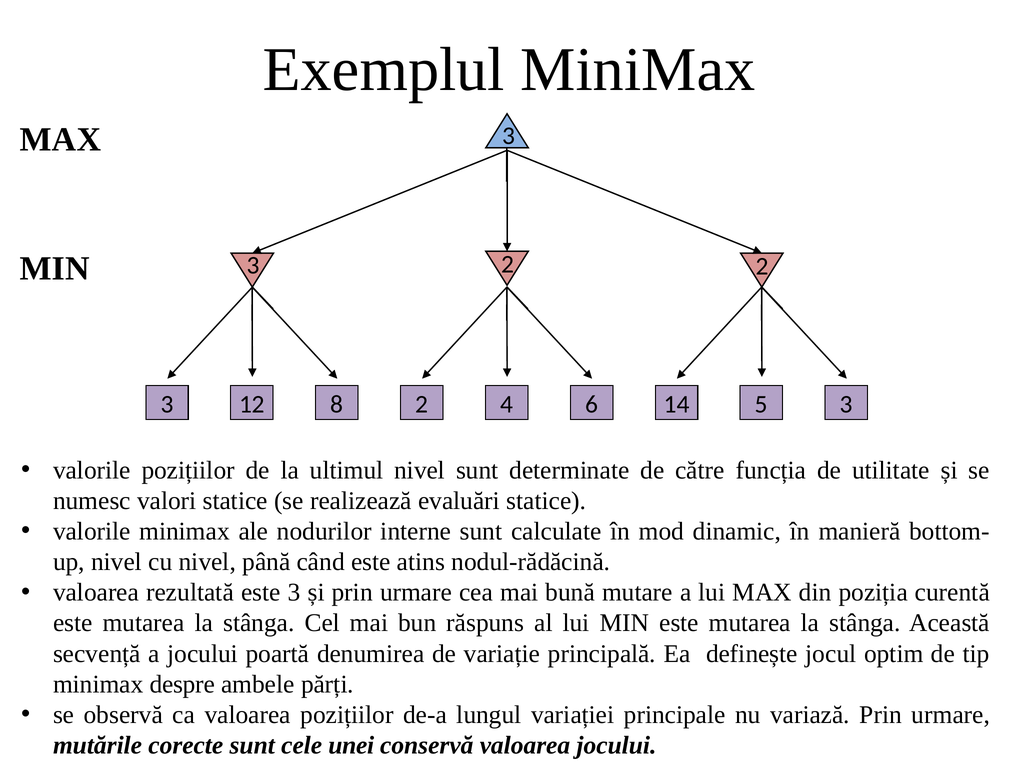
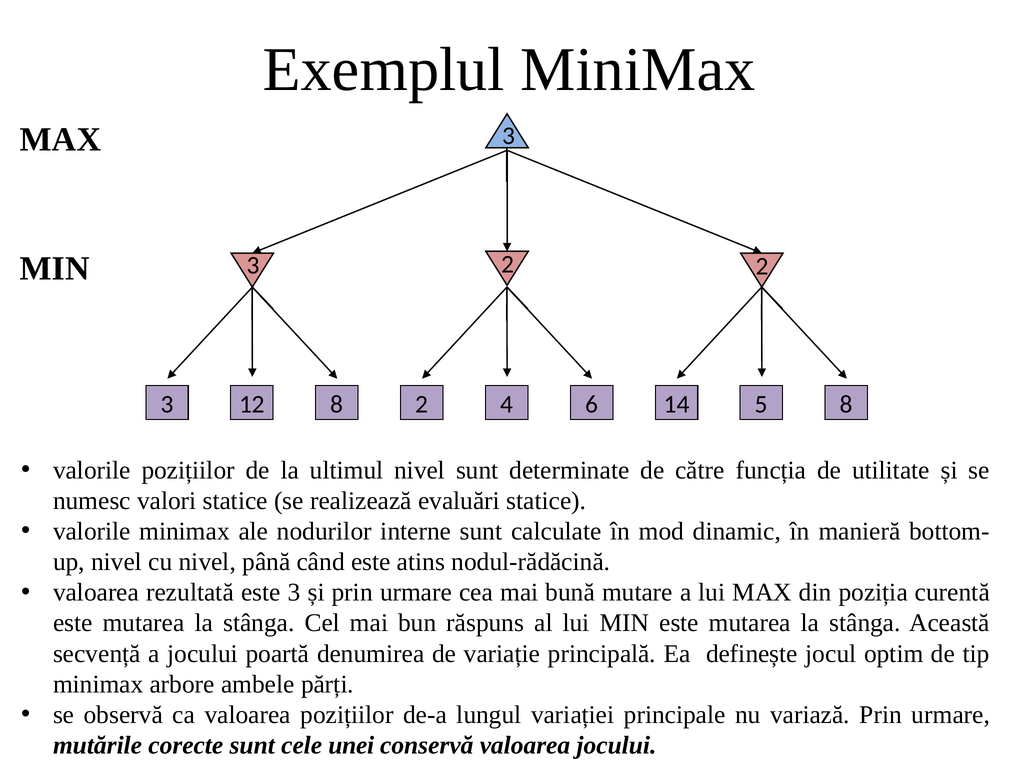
5 3: 3 -> 8
despre: despre -> arbore
